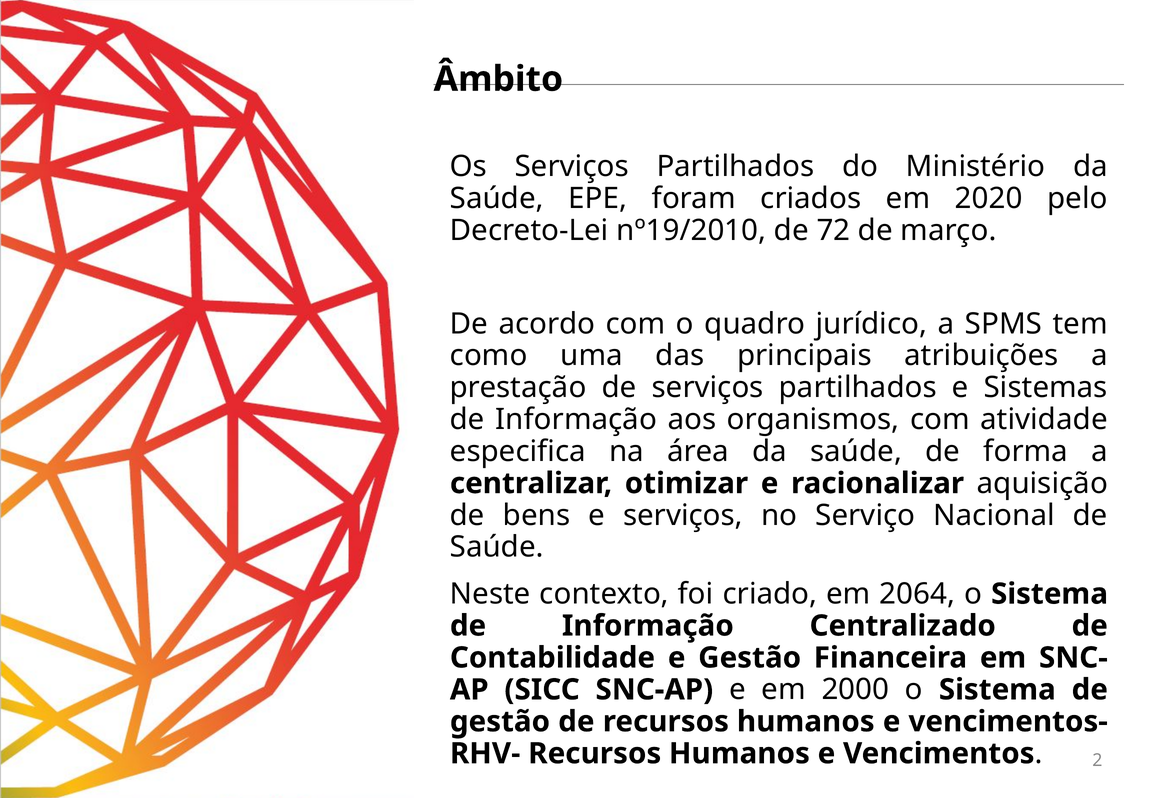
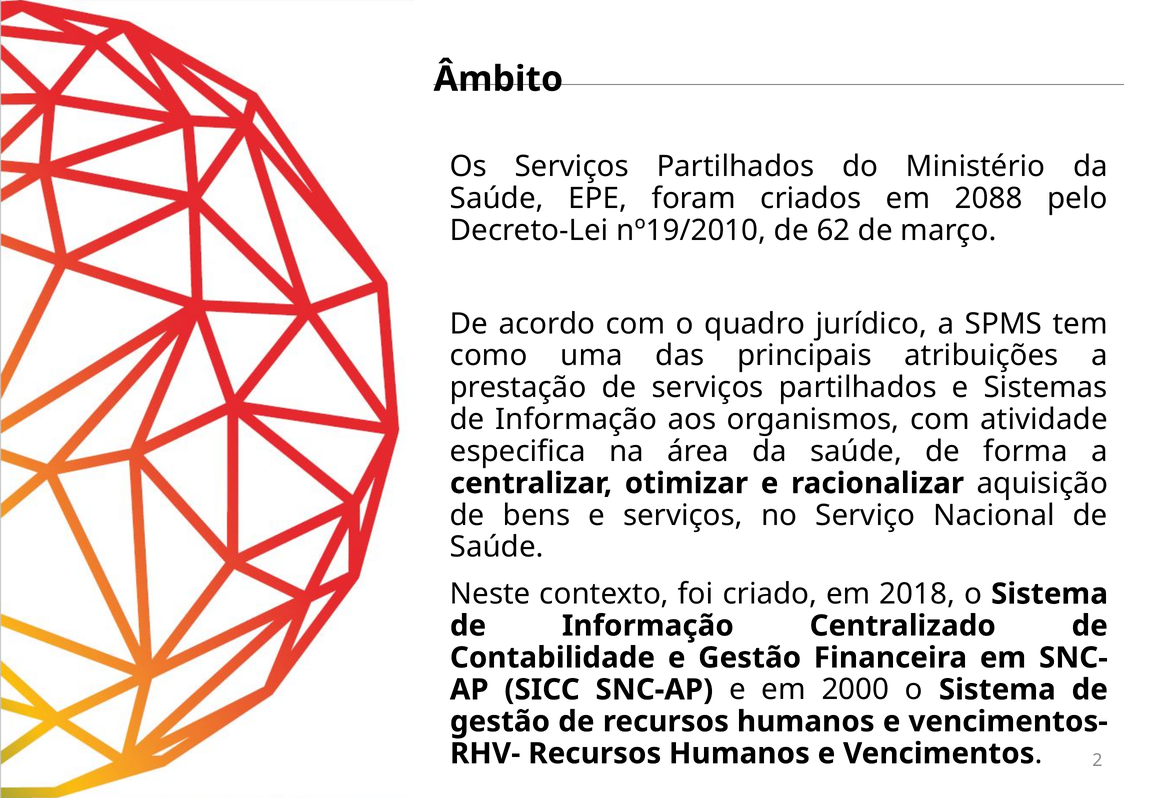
2020: 2020 -> 2088
72: 72 -> 62
2064: 2064 -> 2018
